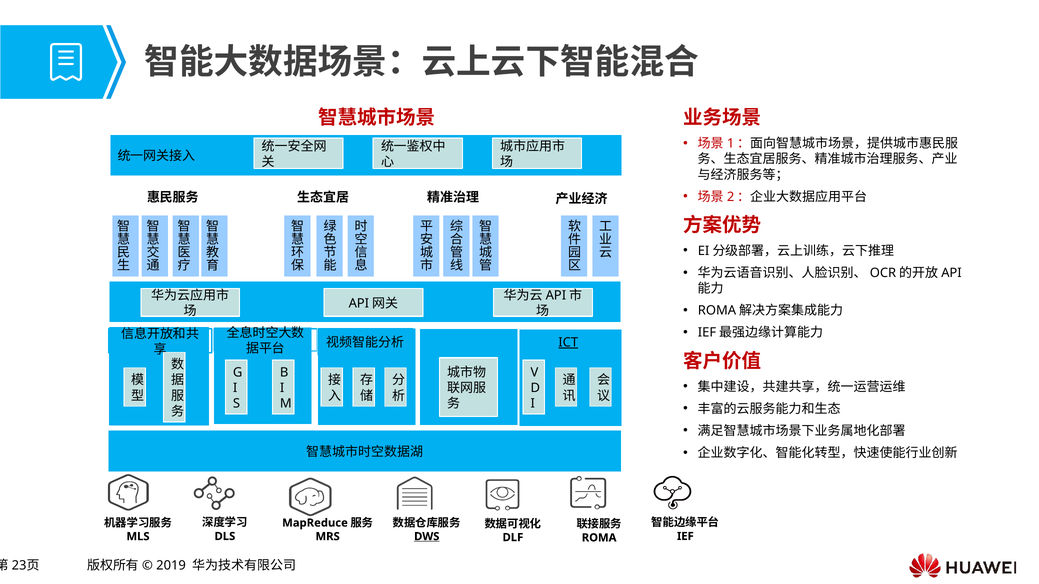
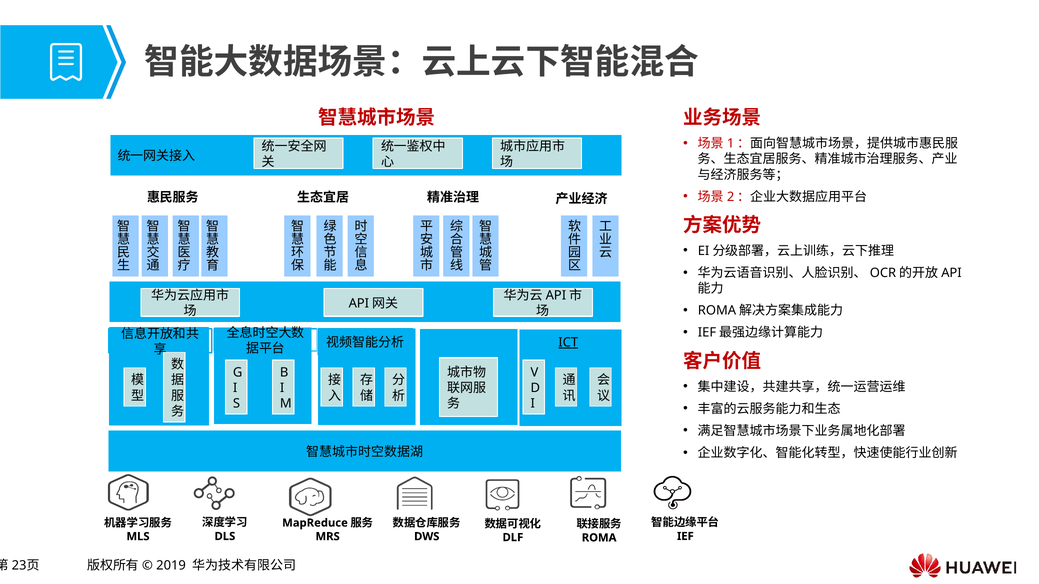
DWS underline: present -> none
